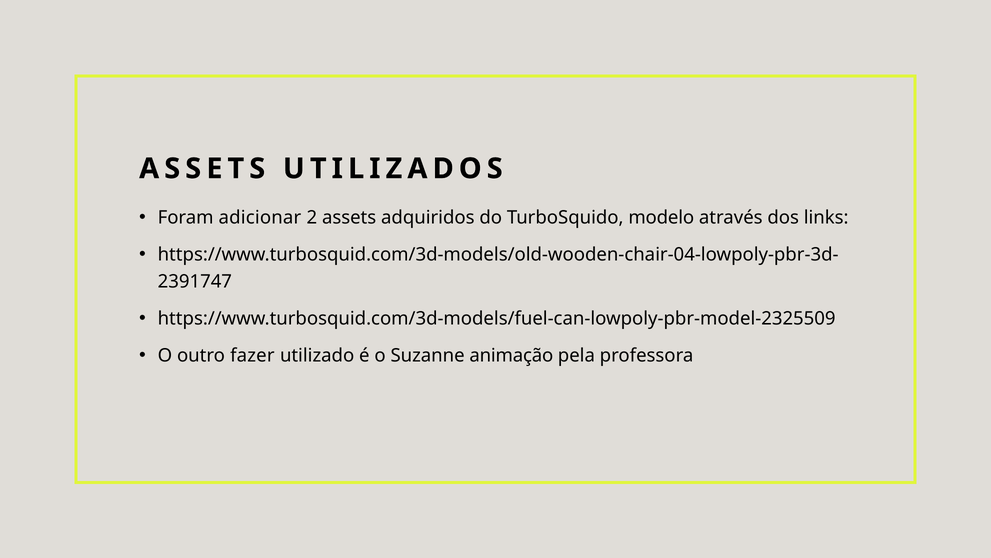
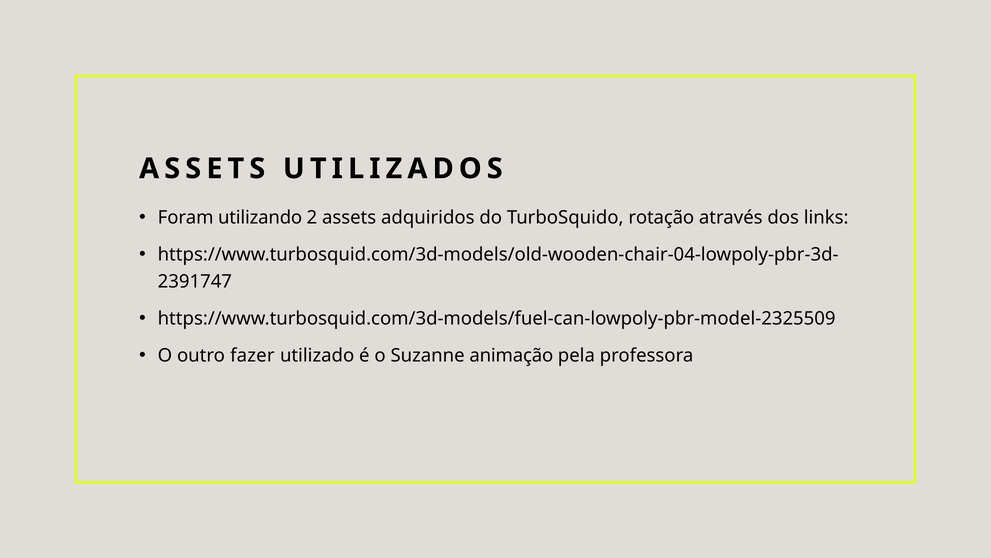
adicionar: adicionar -> utilizando
modelo: modelo -> rotação
